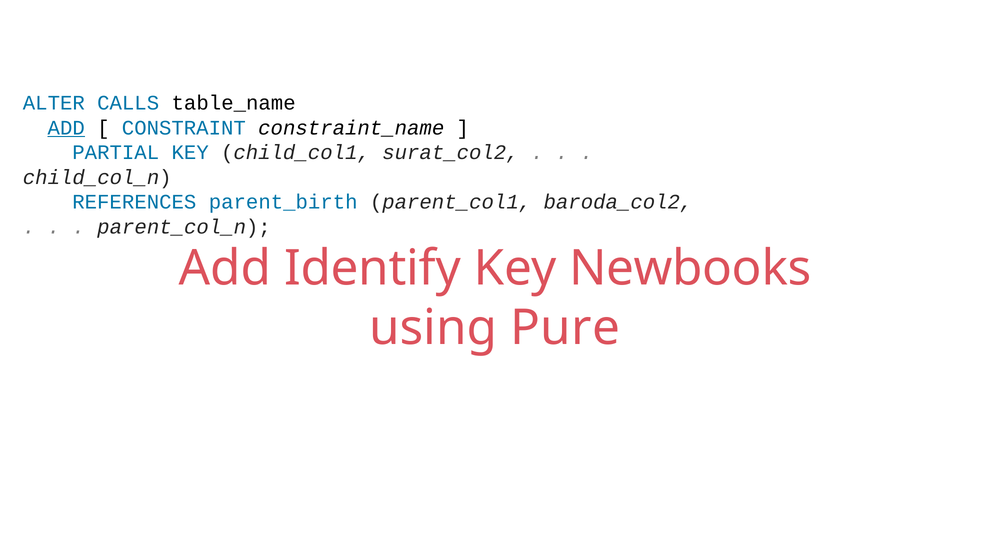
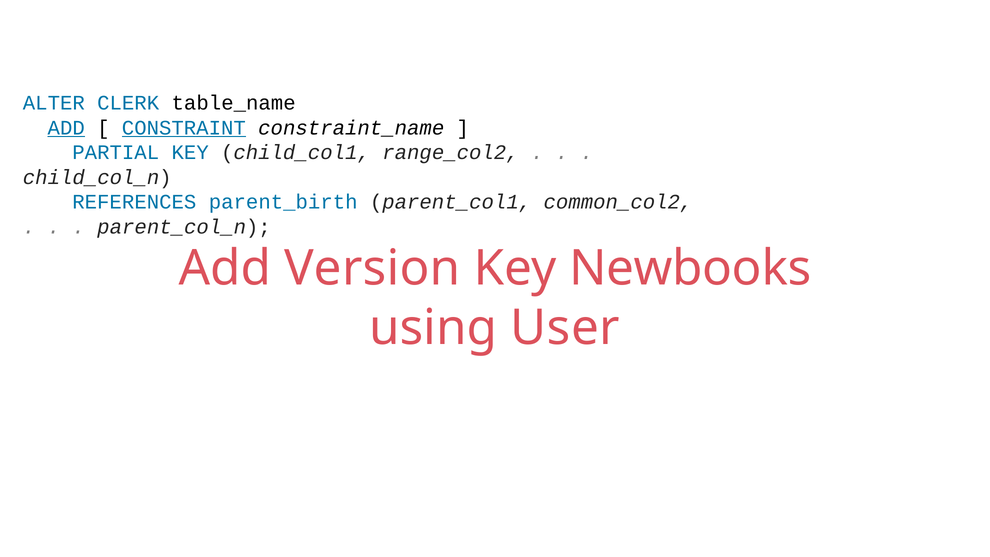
CALLS: CALLS -> CLERK
CONSTRAINT underline: none -> present
surat_col2: surat_col2 -> range_col2
baroda_col2: baroda_col2 -> common_col2
Identify: Identify -> Version
Pure: Pure -> User
